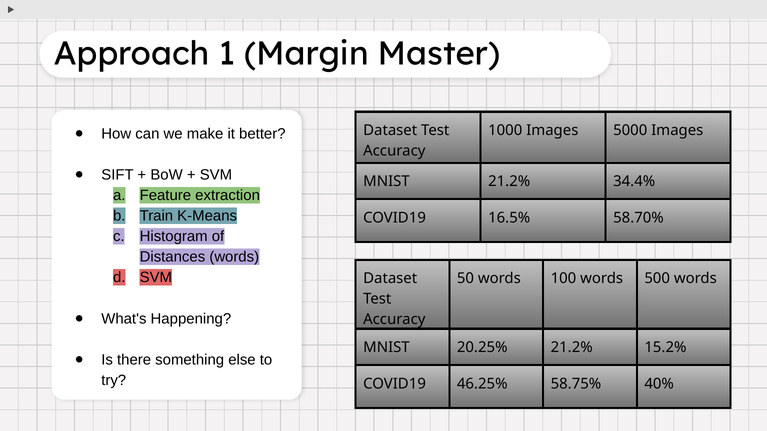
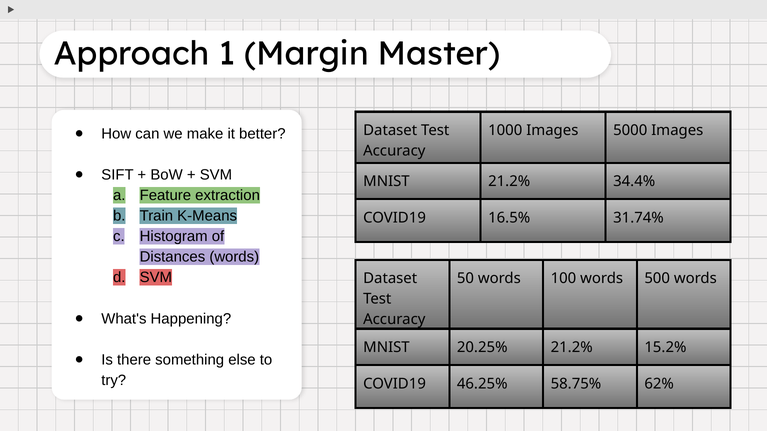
58.70%: 58.70% -> 31.74%
40%: 40% -> 62%
